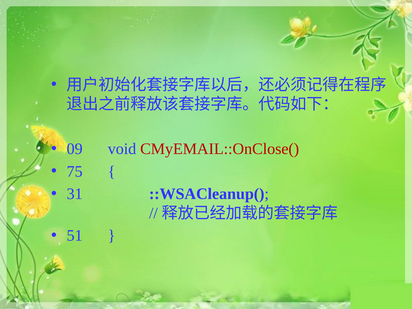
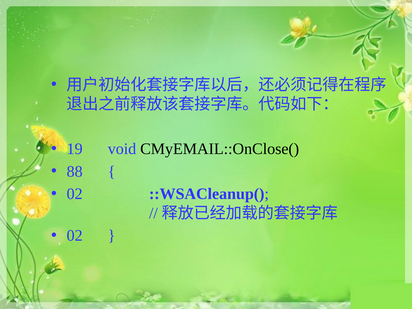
09: 09 -> 19
CMyEMAIL::OnClose( colour: red -> black
75: 75 -> 88
31 at (75, 194): 31 -> 02
51 at (75, 236): 51 -> 02
